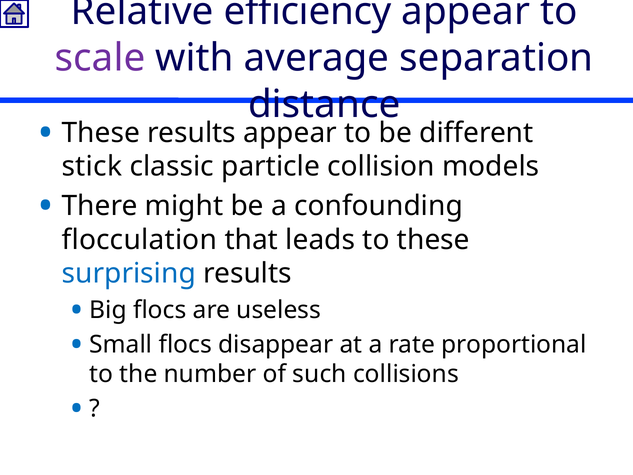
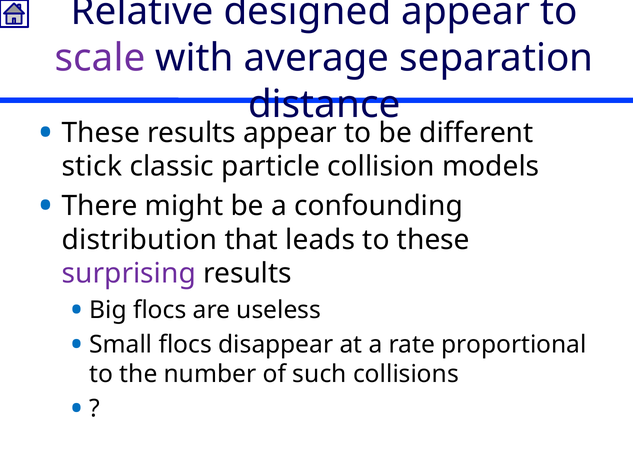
efficiency: efficiency -> designed
flocculation: flocculation -> distribution
surprising colour: blue -> purple
